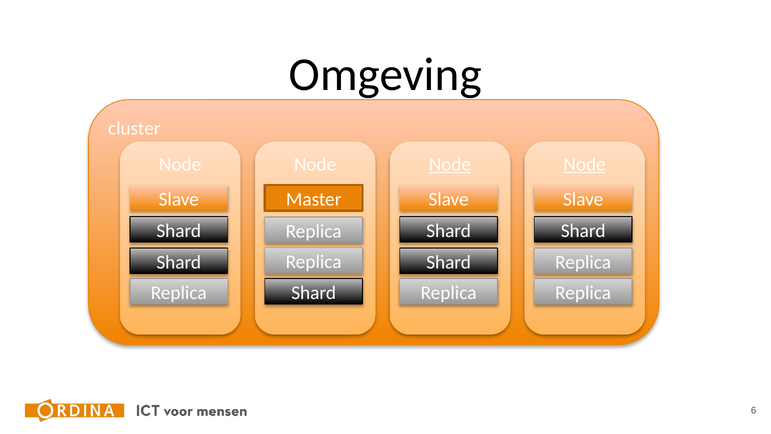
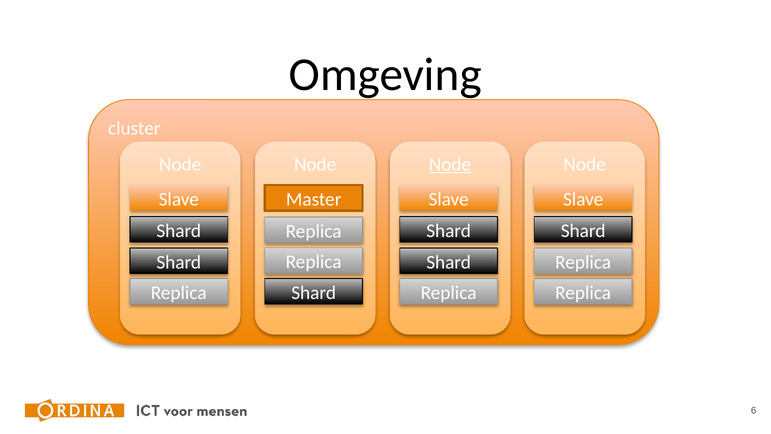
Node at (585, 164) underline: present -> none
